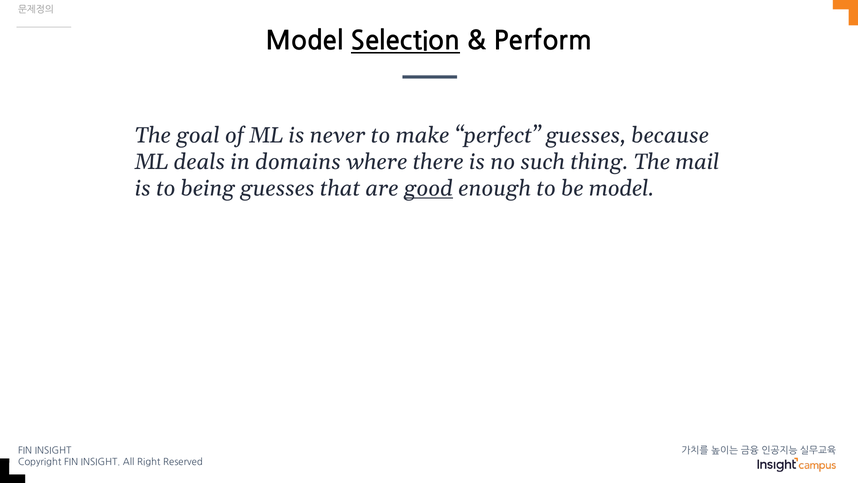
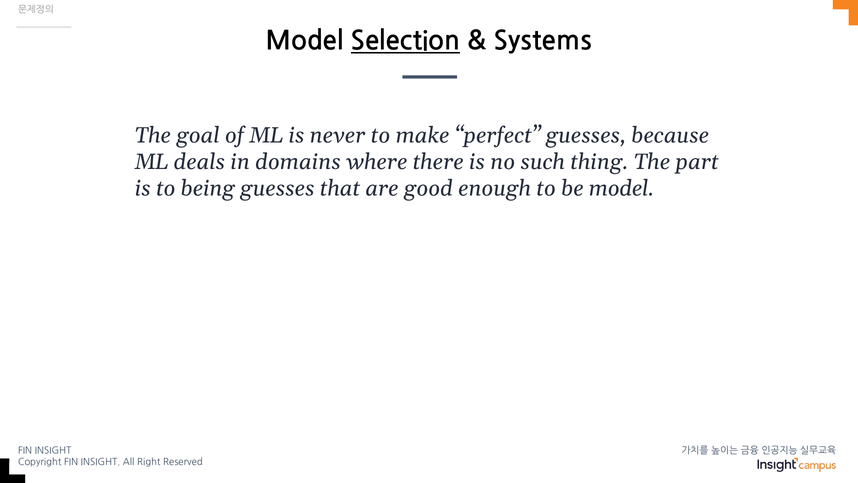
Perform: Perform -> Systems
mail: mail -> part
good underline: present -> none
